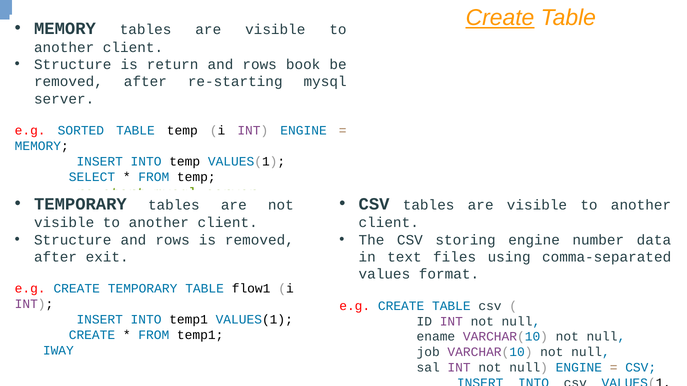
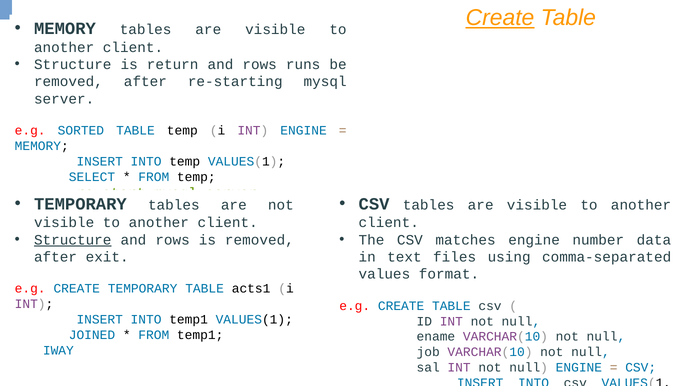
book: book -> runs
storing: storing -> matches
Structure at (73, 240) underline: none -> present
flow1: flow1 -> acts1
CREATE at (92, 335): CREATE -> JOINED
